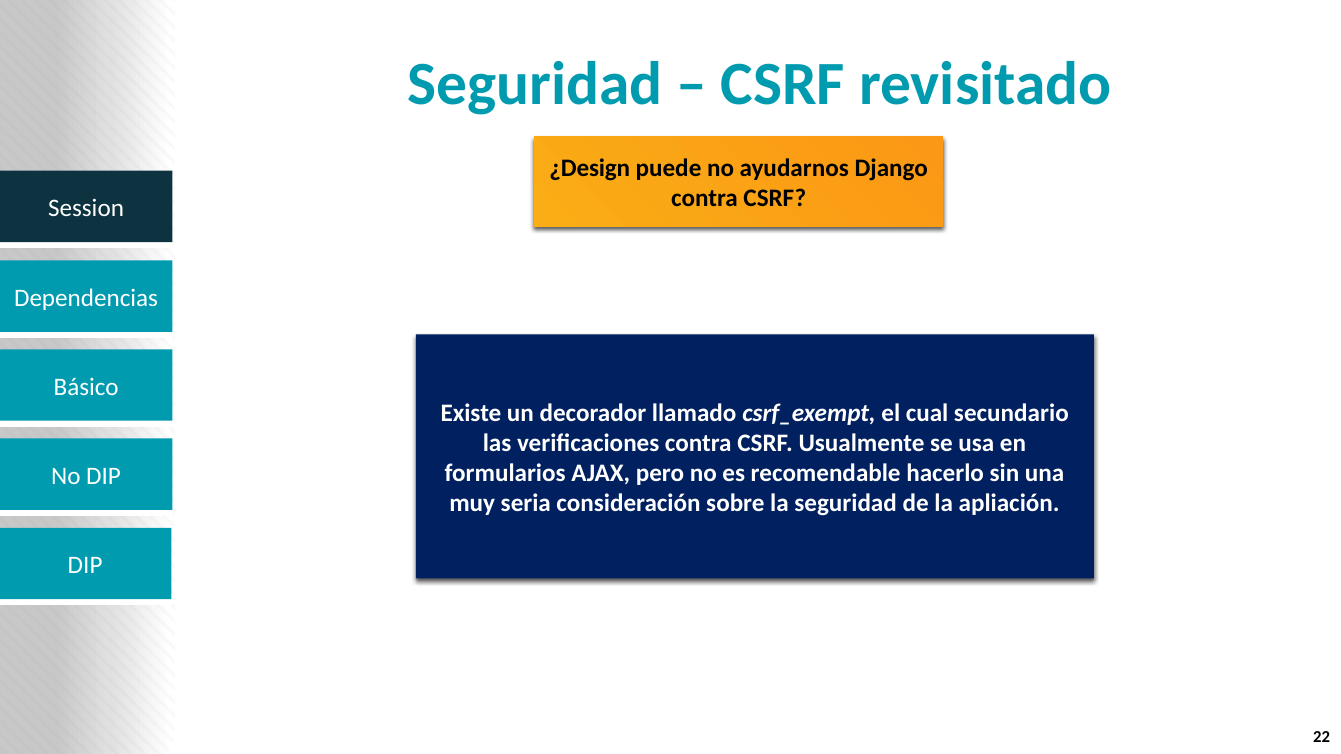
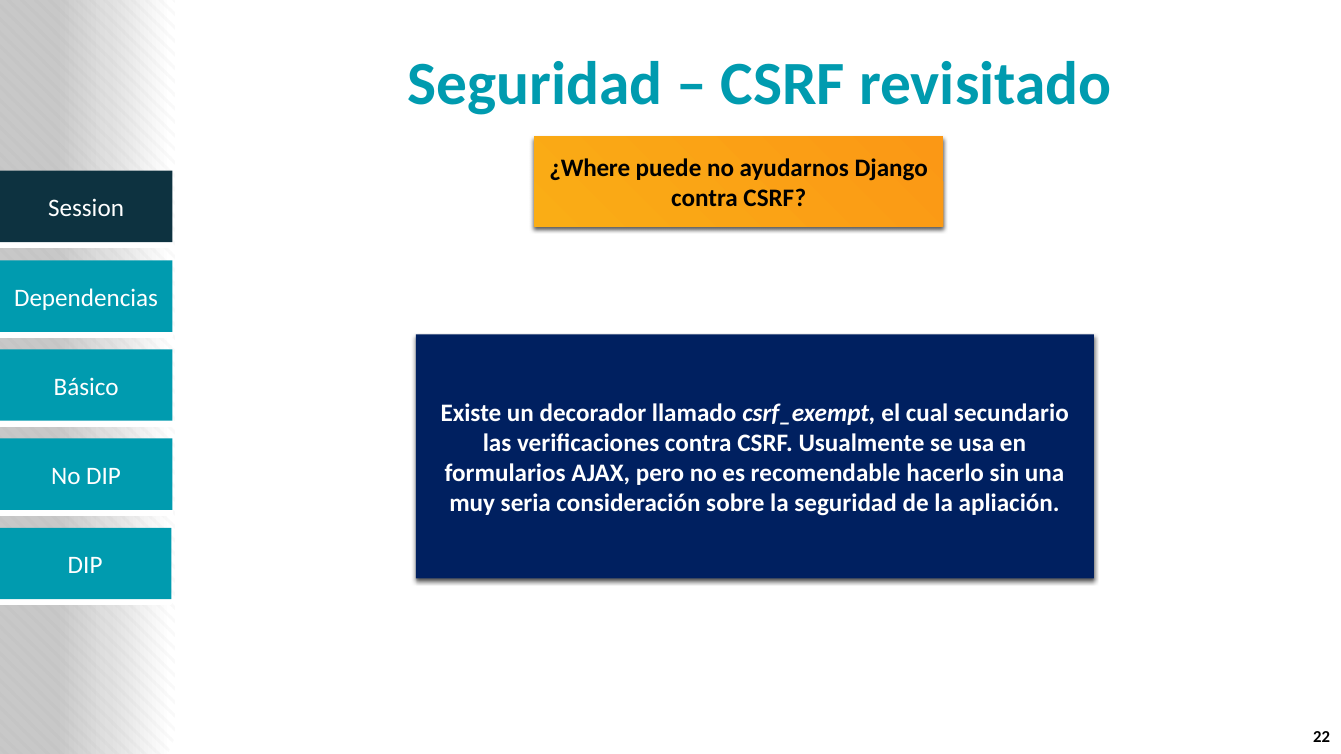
¿Design: ¿Design -> ¿Where
